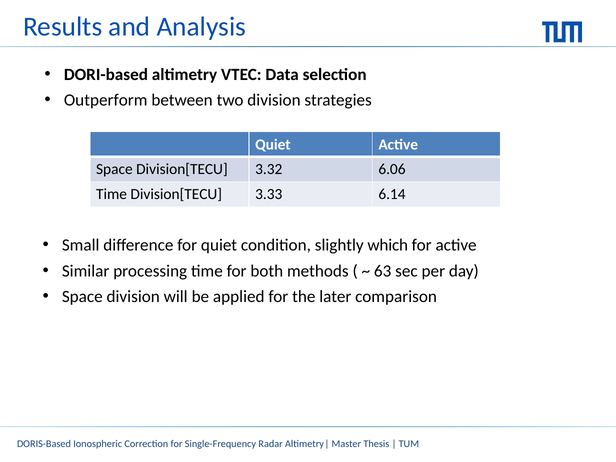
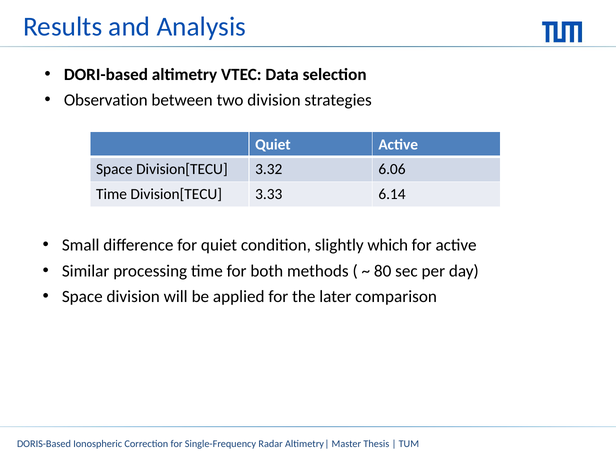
Outperform: Outperform -> Observation
63: 63 -> 80
